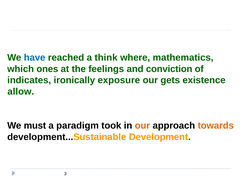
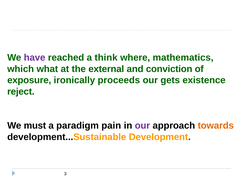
have colour: blue -> purple
ones: ones -> what
feelings: feelings -> external
indicates: indicates -> exposure
exposure: exposure -> proceeds
allow: allow -> reject
took: took -> pain
our at (142, 126) colour: orange -> purple
